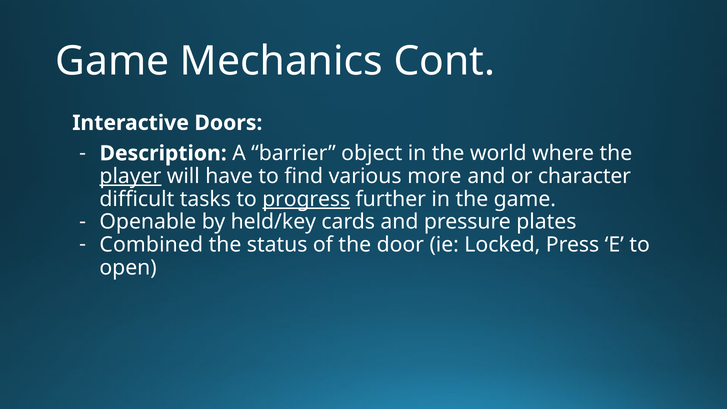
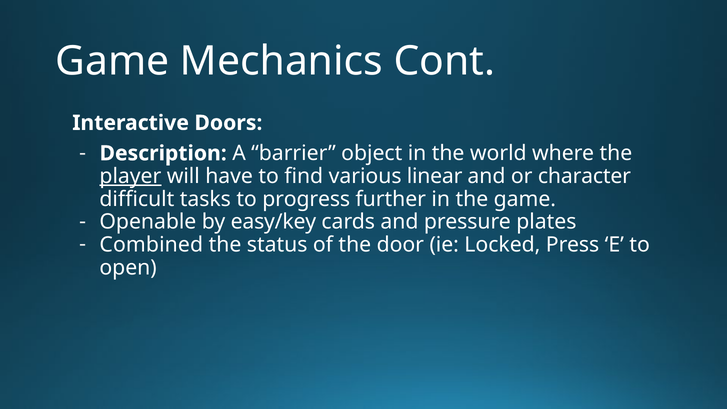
more: more -> linear
progress underline: present -> none
held/key: held/key -> easy/key
